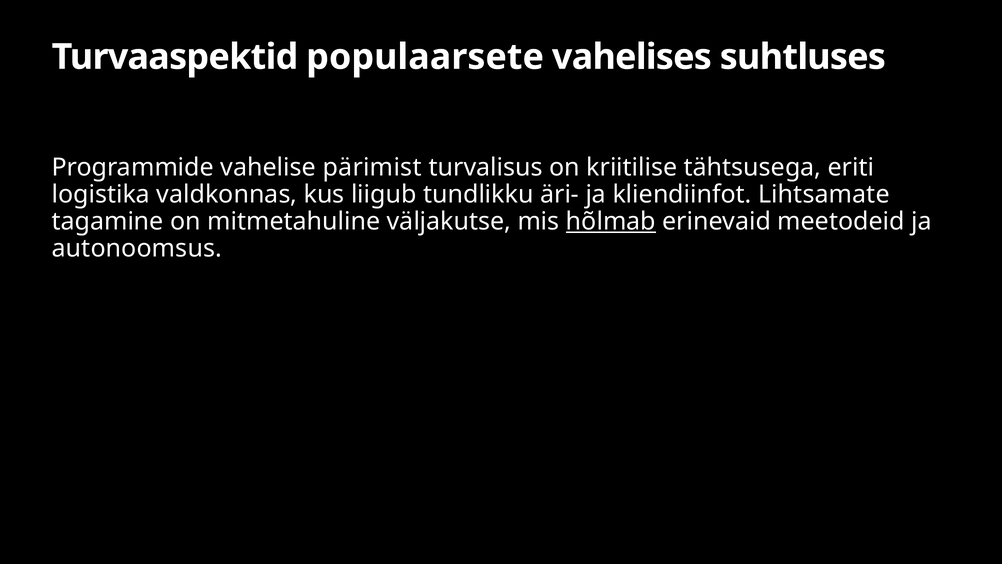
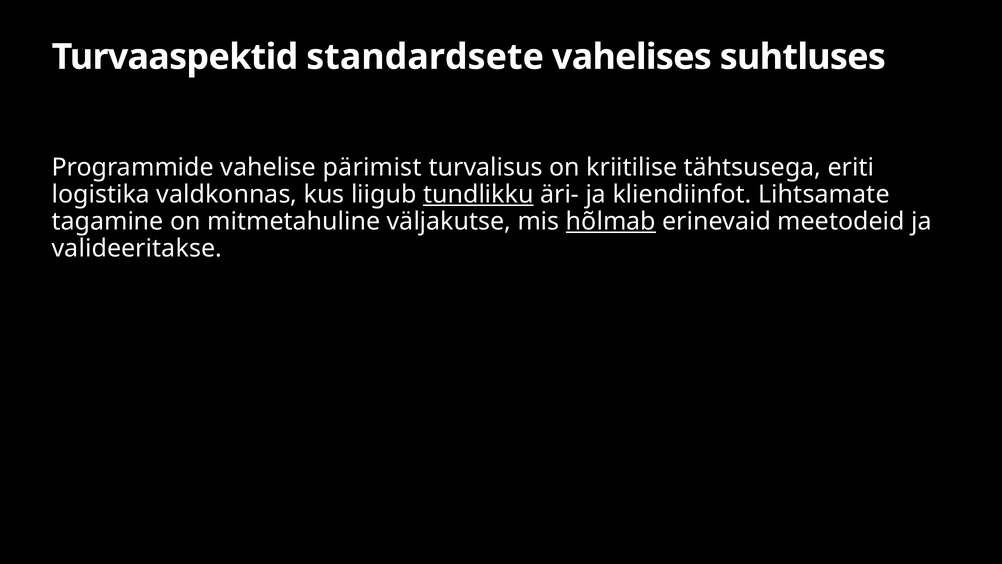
populaarsete: populaarsete -> standardsete
tundlikku underline: none -> present
autonoomsus: autonoomsus -> valideeritakse
